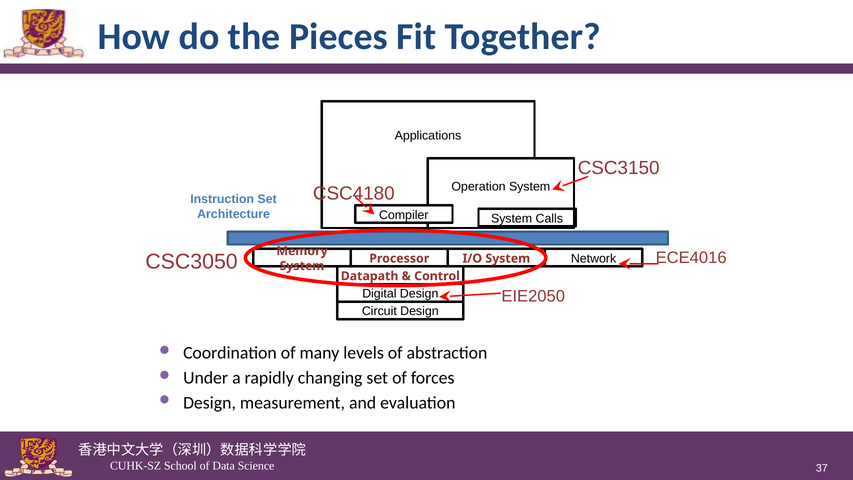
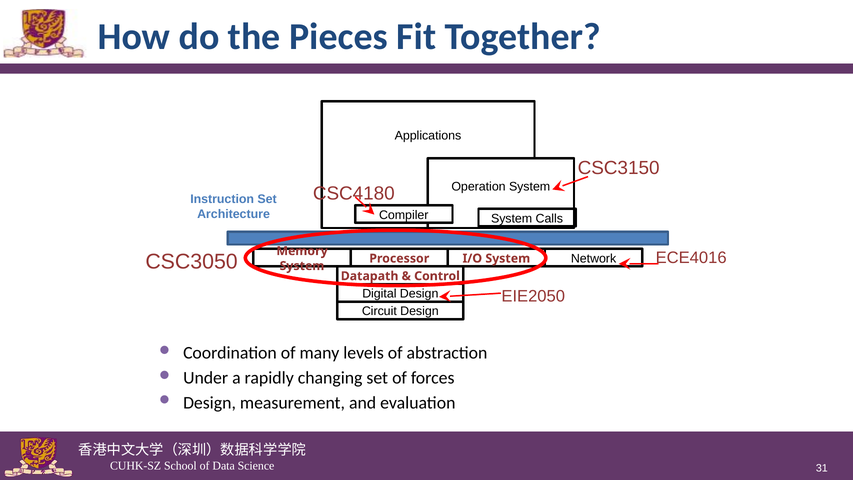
37: 37 -> 31
